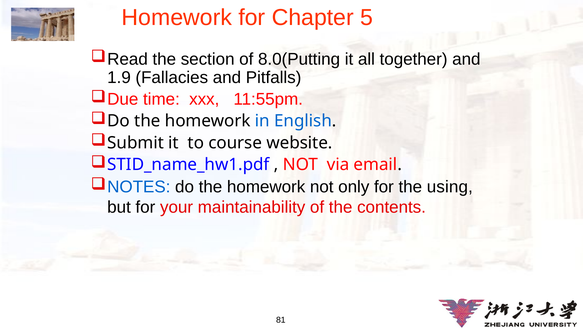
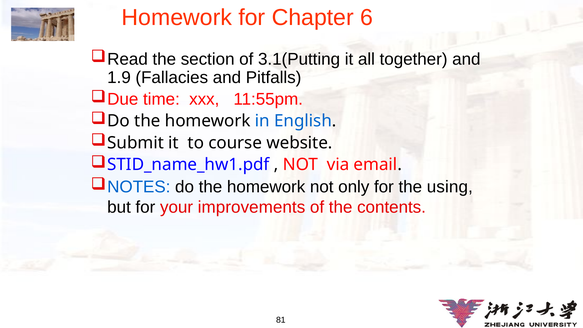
5: 5 -> 6
8.0(Putting: 8.0(Putting -> 3.1(Putting
maintainability: maintainability -> improvements
